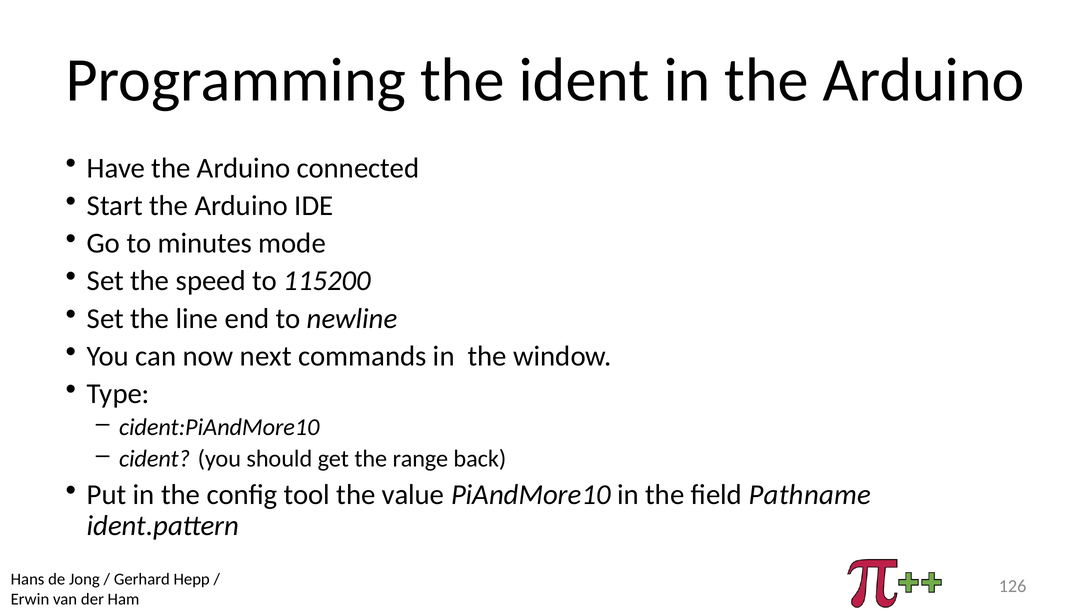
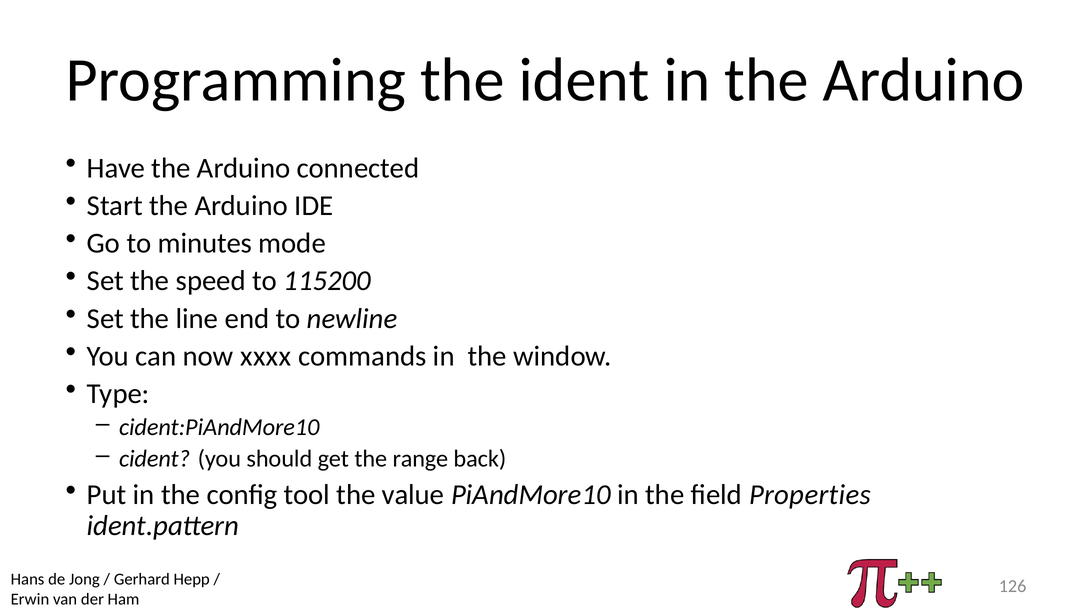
next: next -> xxxx
Pathname: Pathname -> Properties
